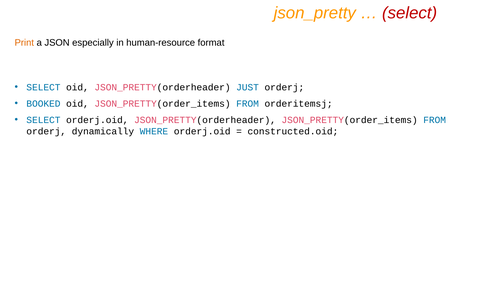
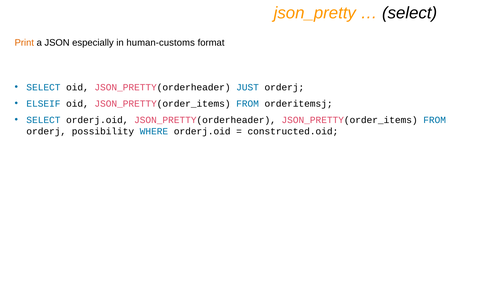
select at (410, 13) colour: red -> black
human-resource: human-resource -> human-customs
BOOKED: BOOKED -> ELSEIF
dynamically: dynamically -> possibility
